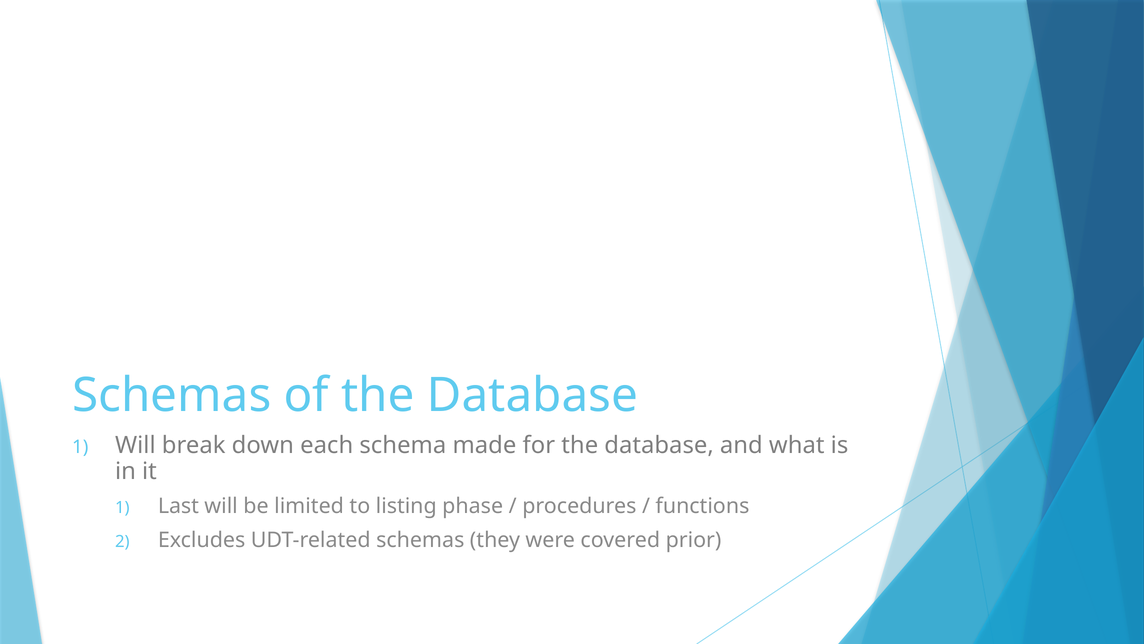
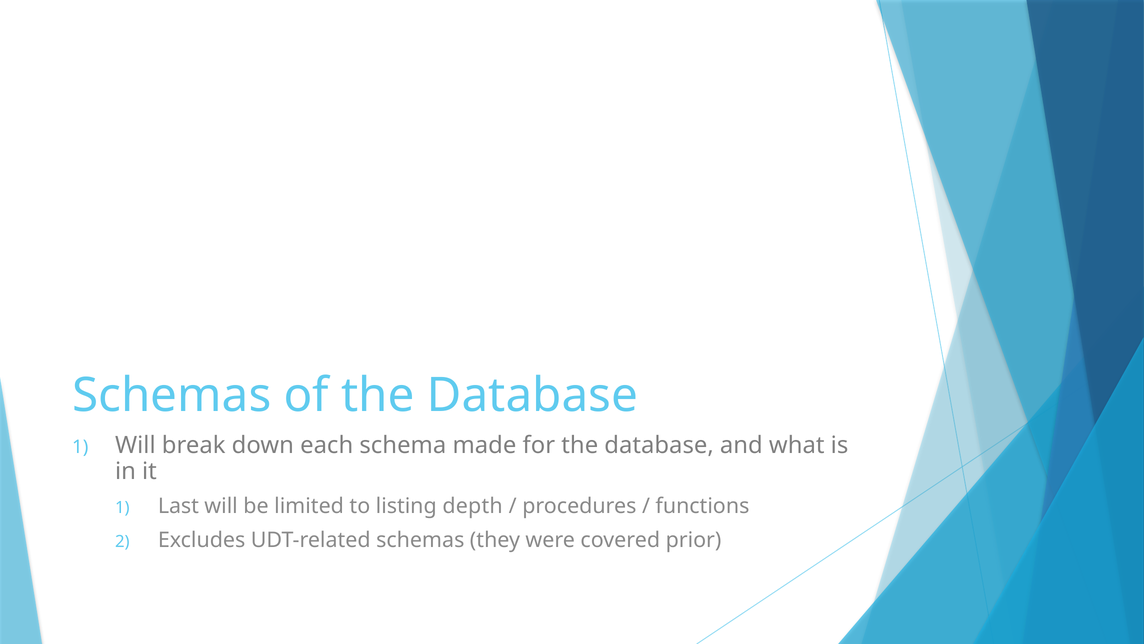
phase: phase -> depth
